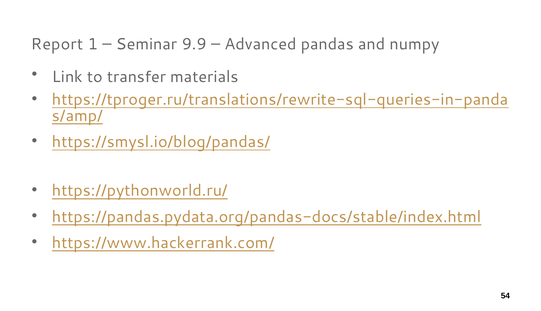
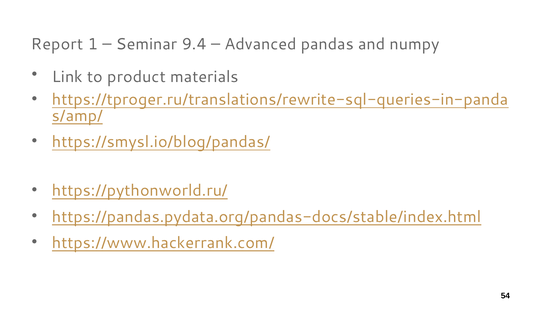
9.9: 9.9 -> 9.4
transfer: transfer -> product
